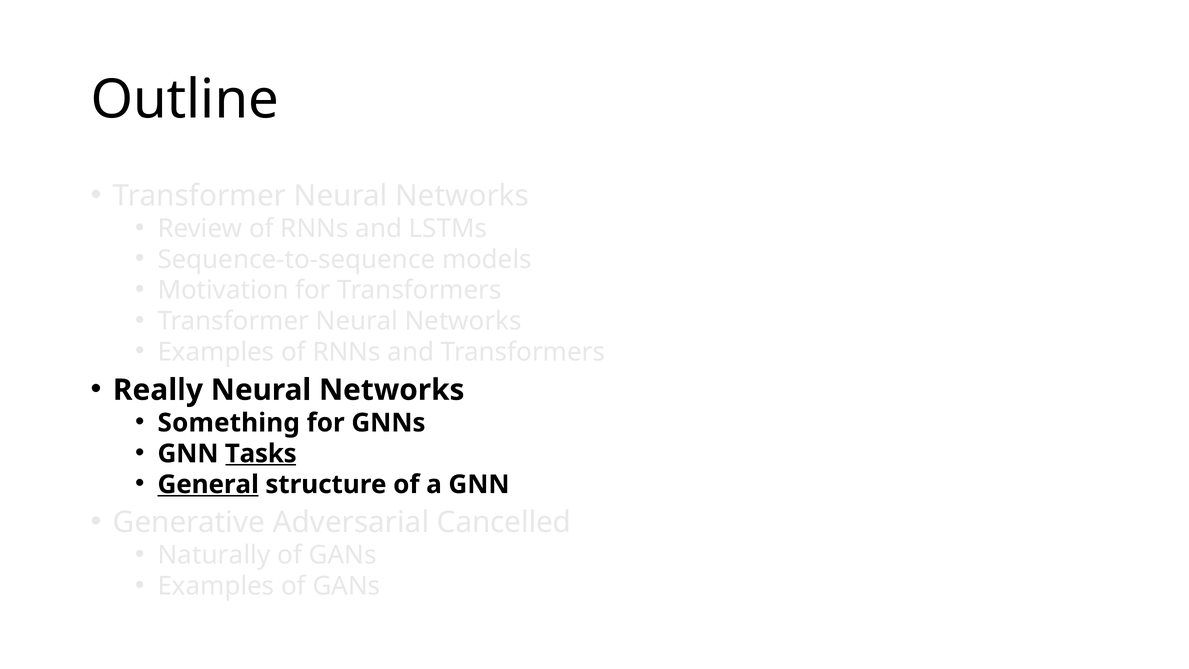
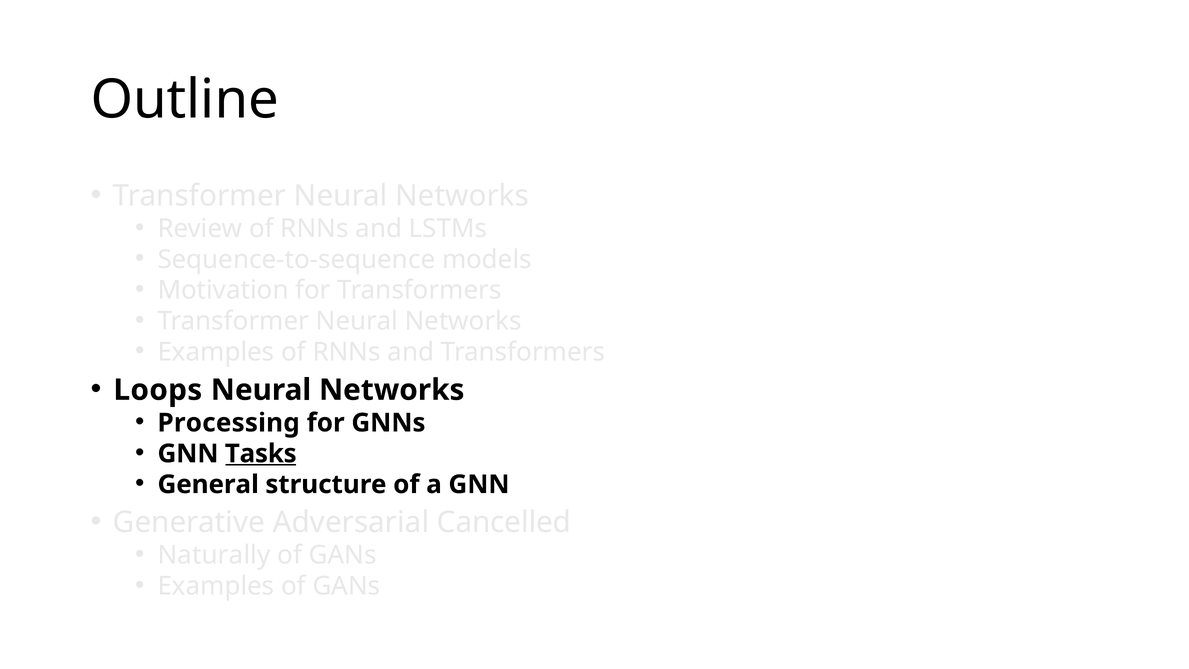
Really: Really -> Loops
Something: Something -> Processing
General underline: present -> none
